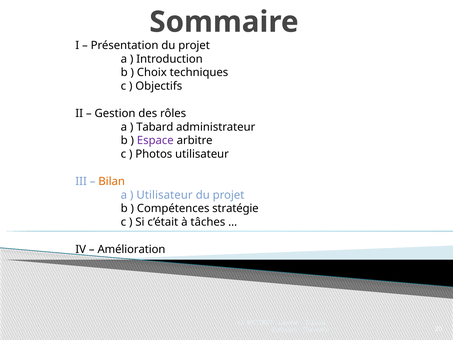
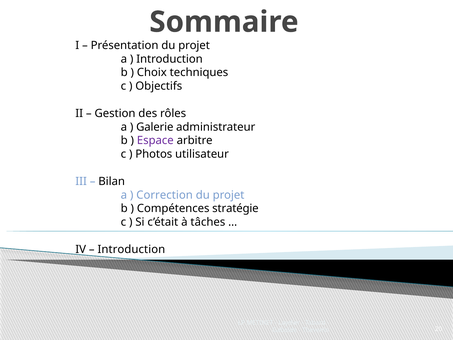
Tabard at (155, 127): Tabard -> Galerie
Bilan colour: orange -> black
Utilisateur at (165, 195): Utilisateur -> Correction
Amélioration at (131, 249): Amélioration -> Introduction
